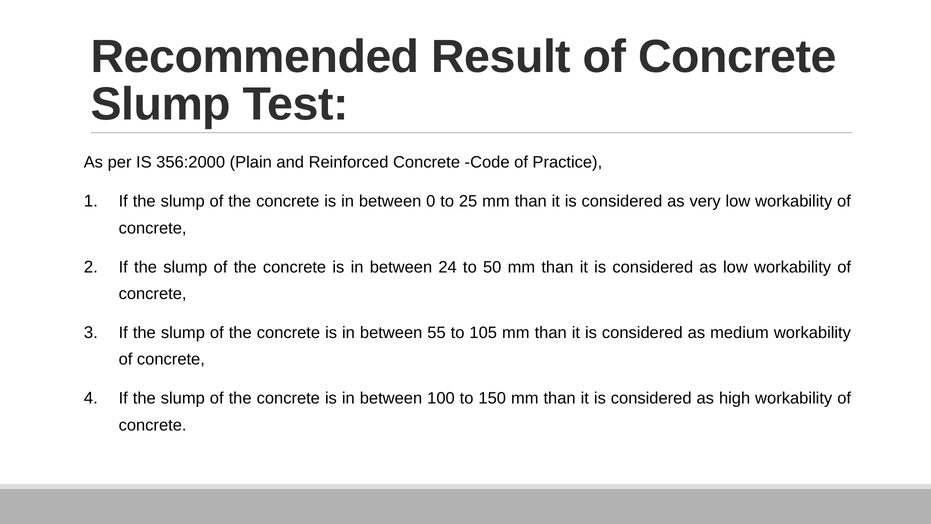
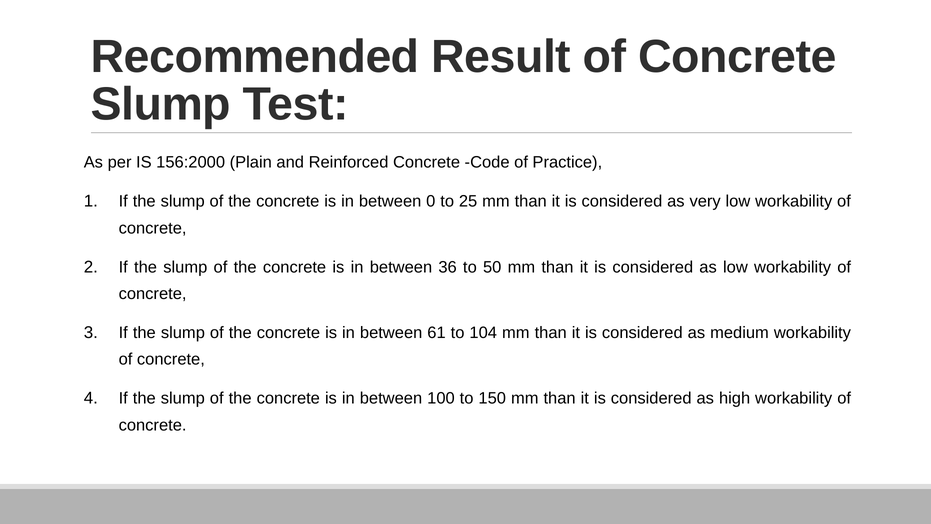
356:2000: 356:2000 -> 156:2000
24: 24 -> 36
55: 55 -> 61
105: 105 -> 104
